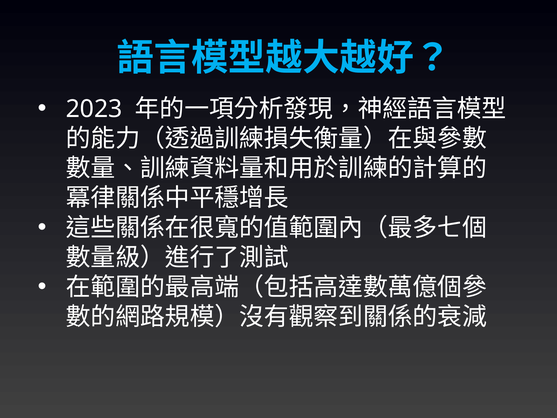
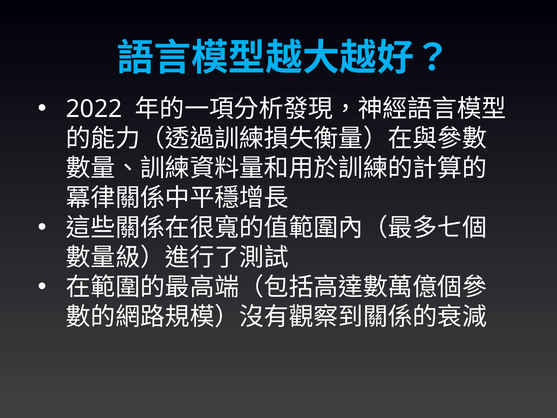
2023: 2023 -> 2022
